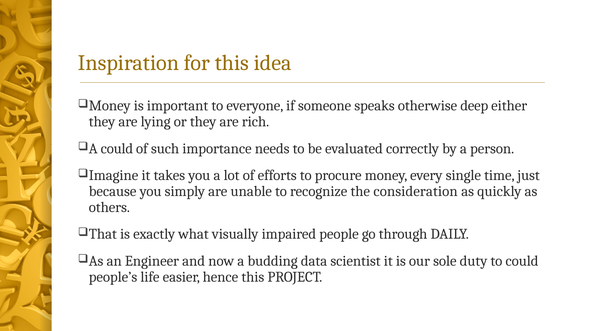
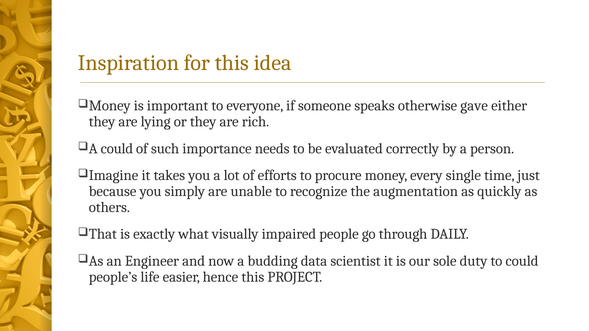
deep: deep -> gave
consideration: consideration -> augmentation
